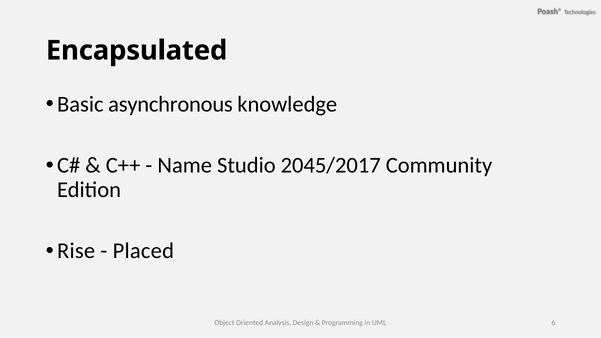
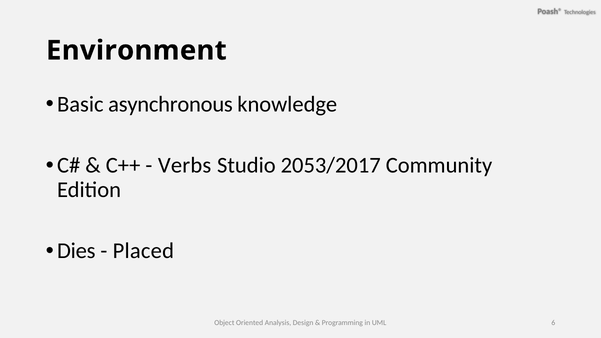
Encapsulated: Encapsulated -> Environment
Name: Name -> Verbs
2045/2017: 2045/2017 -> 2053/2017
Rise: Rise -> Dies
